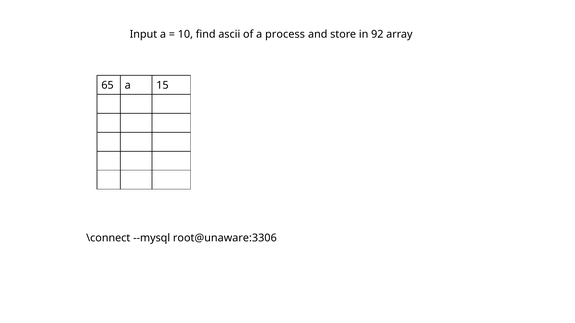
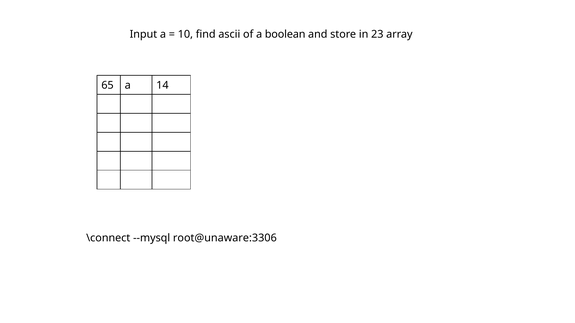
process: process -> boolean
92: 92 -> 23
15: 15 -> 14
